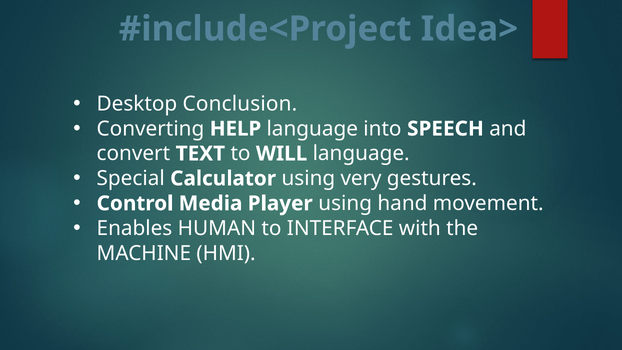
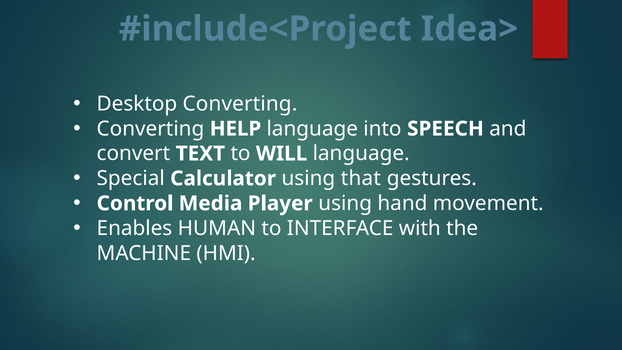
Desktop Conclusion: Conclusion -> Converting
very: very -> that
